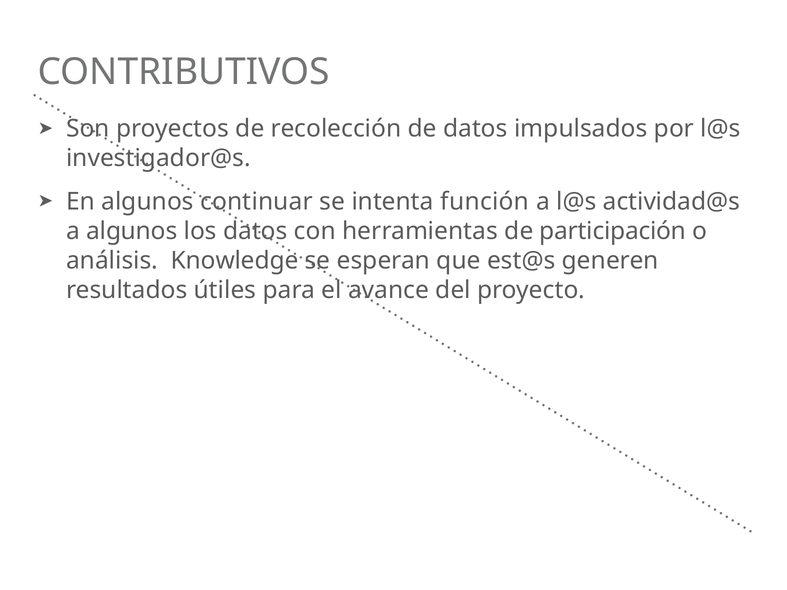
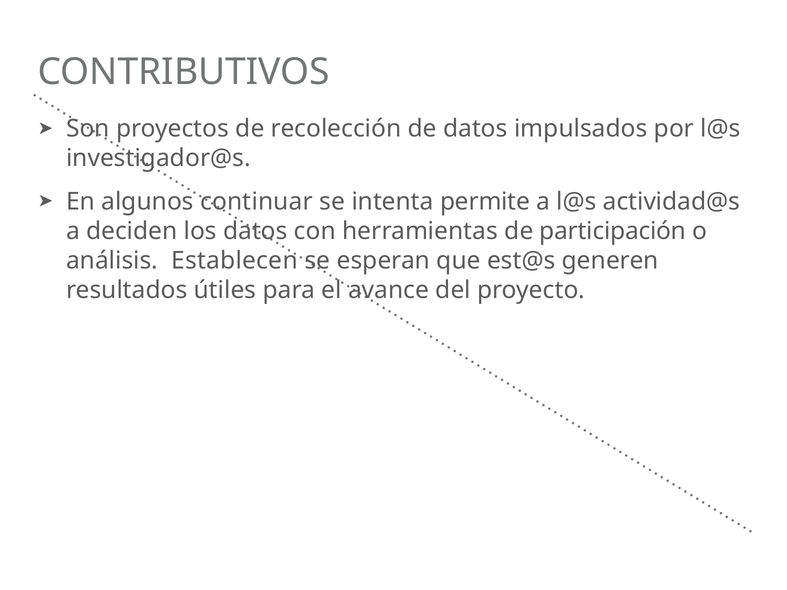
función: función -> permite
a algunos: algunos -> deciden
Knowledge: Knowledge -> Establecen
